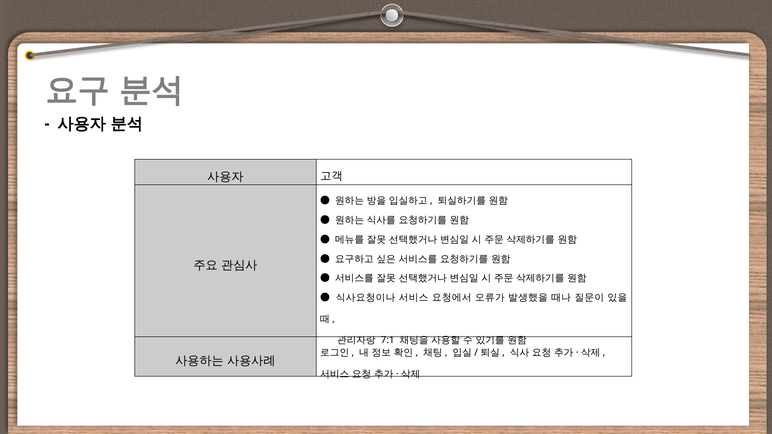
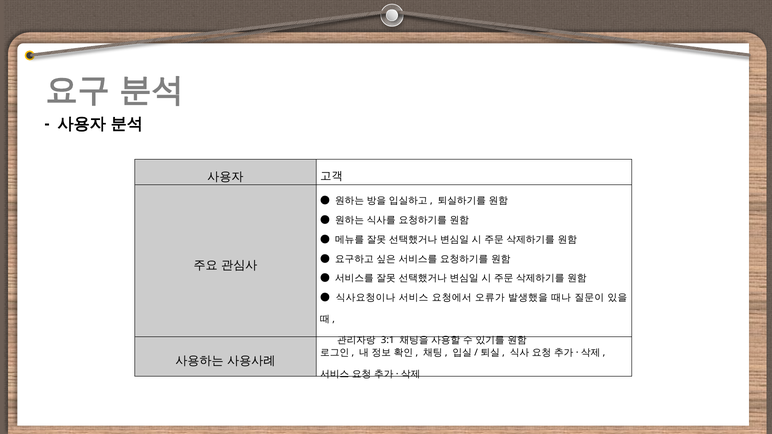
7:1: 7:1 -> 3:1
